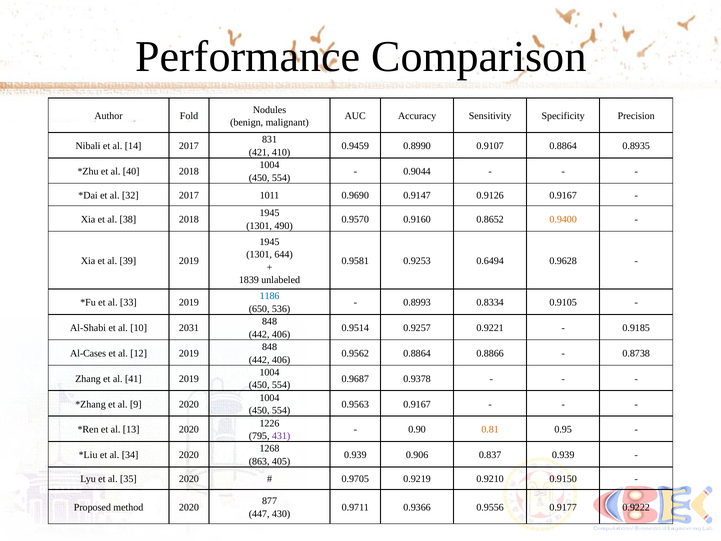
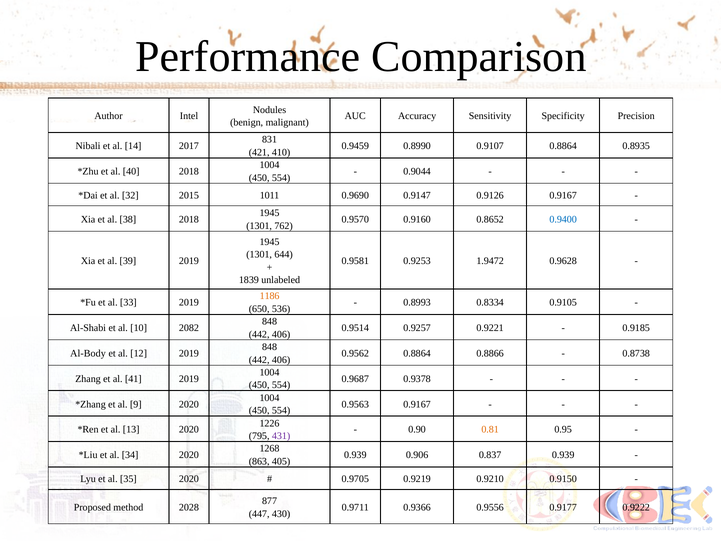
Fold: Fold -> Intel
32 2017: 2017 -> 2015
0.9400 colour: orange -> blue
490: 490 -> 762
0.6494: 0.6494 -> 1.9472
1186 colour: blue -> orange
2031: 2031 -> 2082
Al-Cases: Al-Cases -> Al-Body
method 2020: 2020 -> 2028
